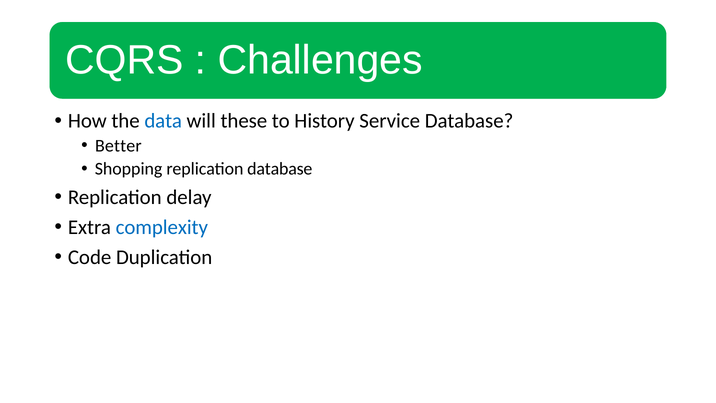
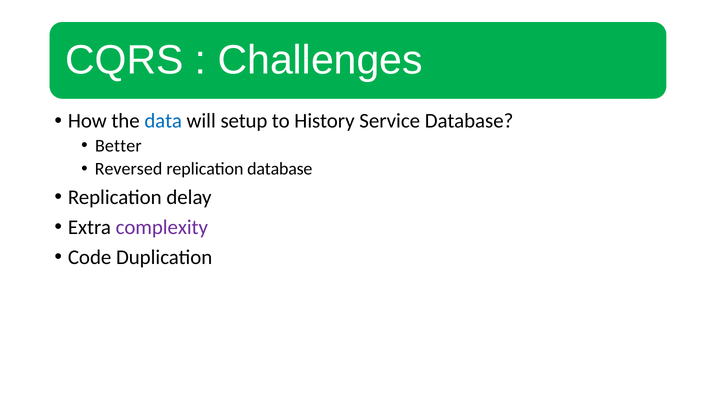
these: these -> setup
Shopping: Shopping -> Reversed
complexity colour: blue -> purple
